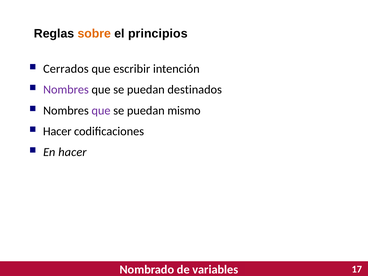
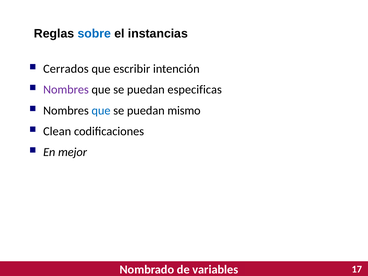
sobre colour: orange -> blue
principios: principios -> instancias
destinados: destinados -> especificas
que at (101, 110) colour: purple -> blue
Hacer at (57, 131): Hacer -> Clean
En hacer: hacer -> mejor
